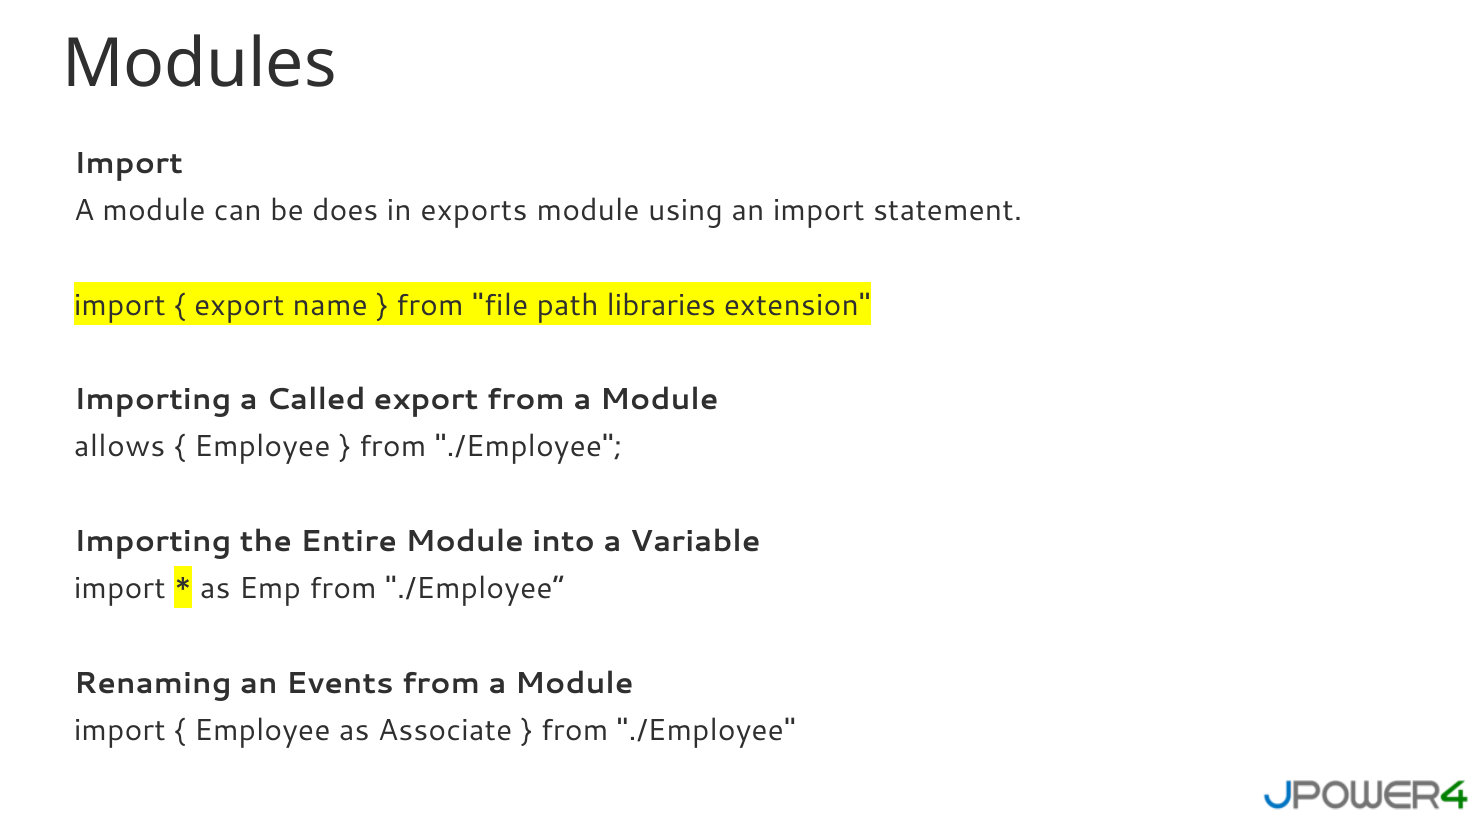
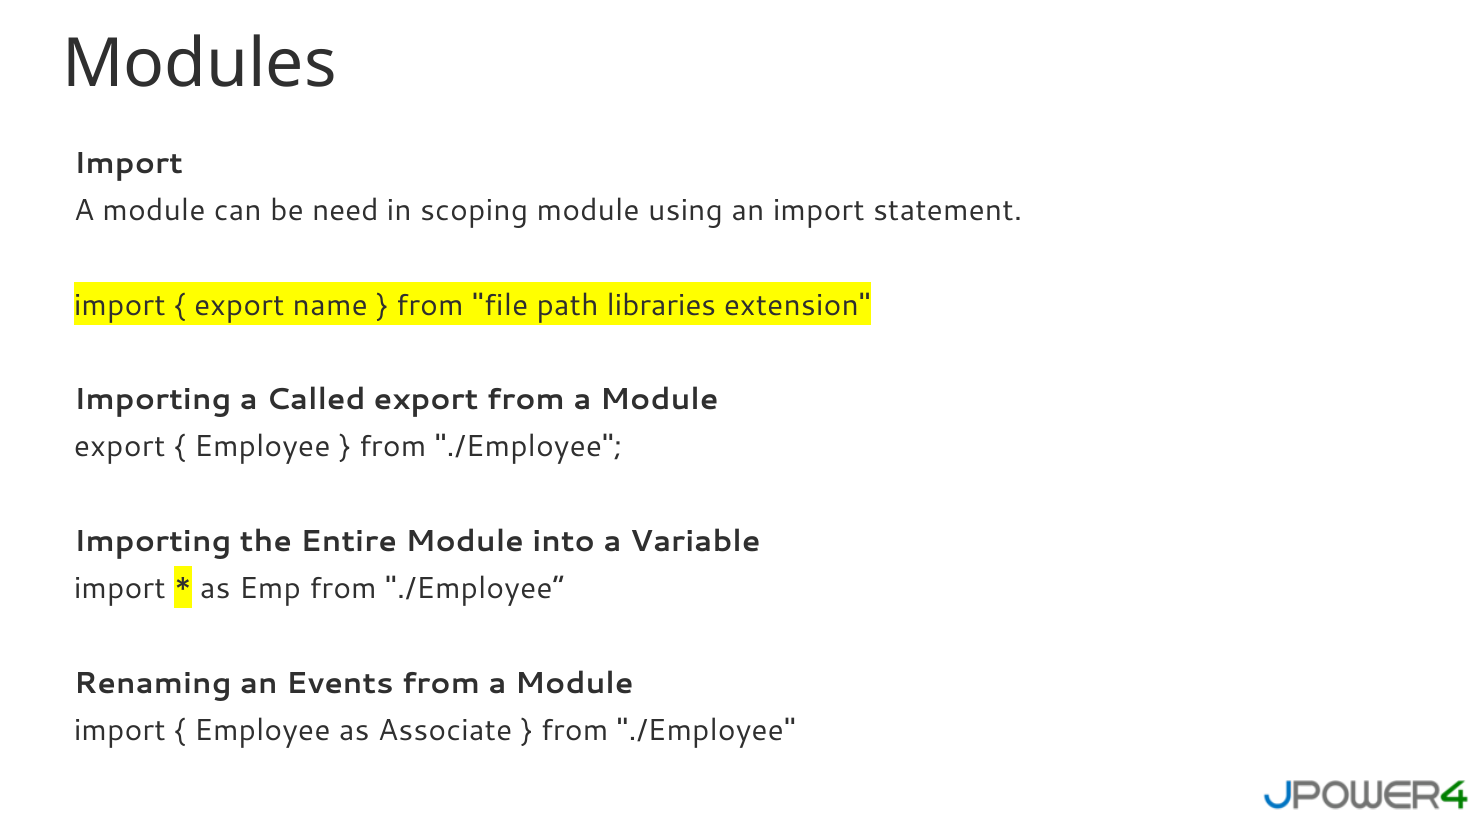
does: does -> need
exports: exports -> scoping
allows at (120, 447): allows -> export
